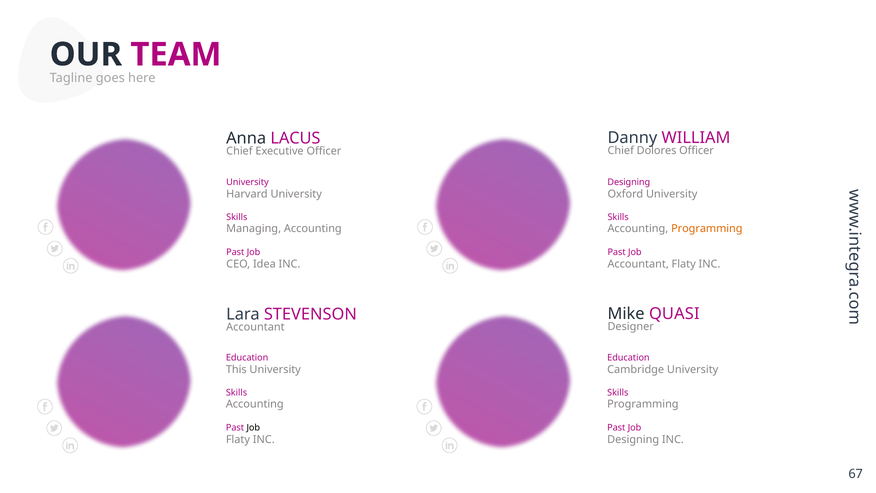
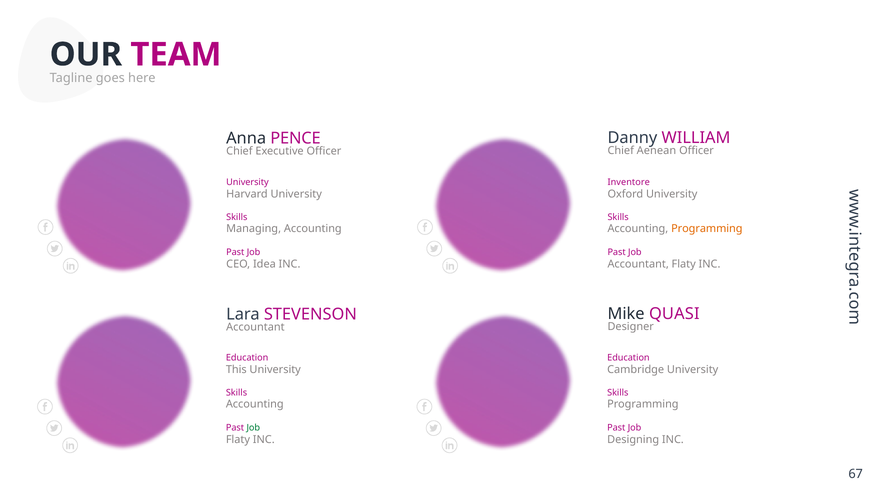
LACUS: LACUS -> PENCE
Dolores: Dolores -> Aenean
Designing at (629, 182): Designing -> Inventore
Job at (253, 427) colour: black -> green
